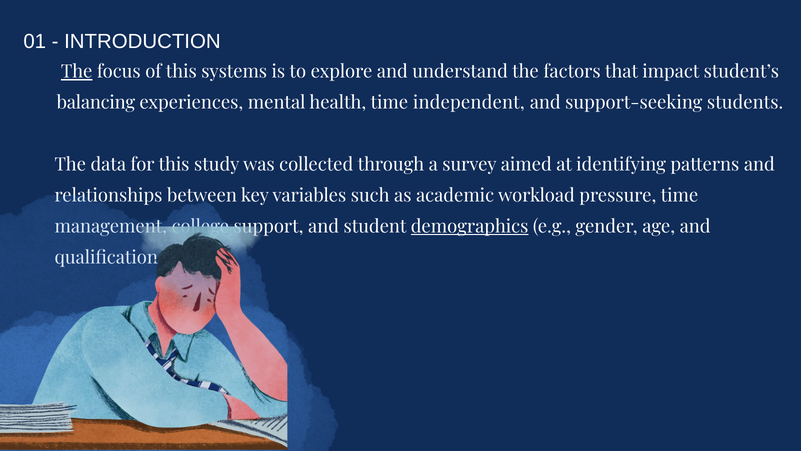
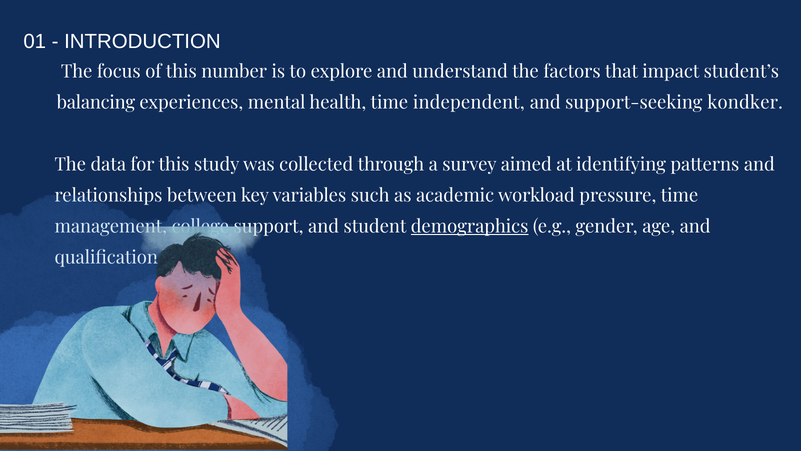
The at (77, 72) underline: present -> none
systems: systems -> number
students: students -> kondker
